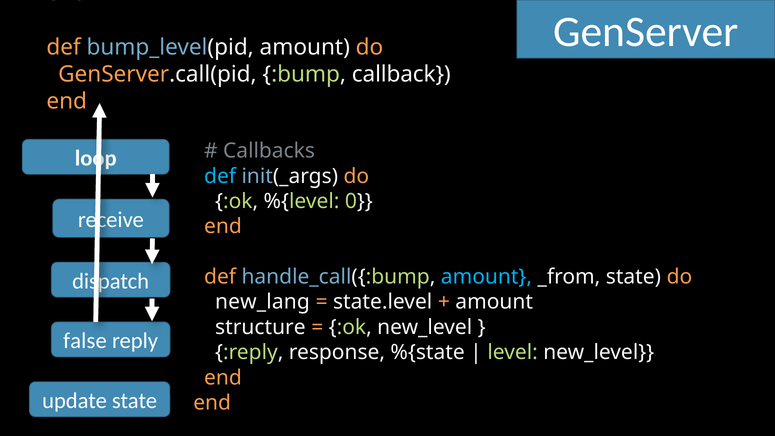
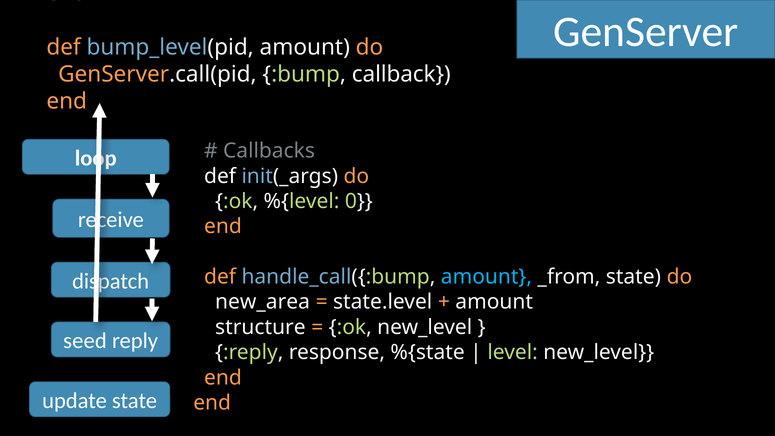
def at (220, 176) colour: light blue -> white
new_lang: new_lang -> new_area
false: false -> seed
